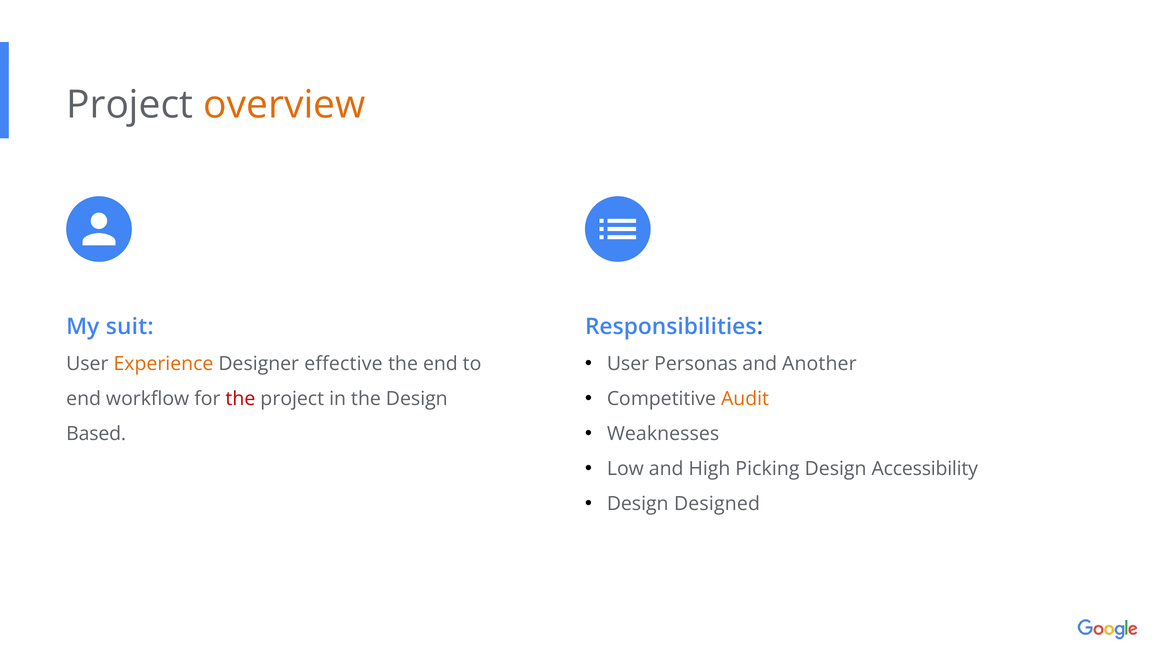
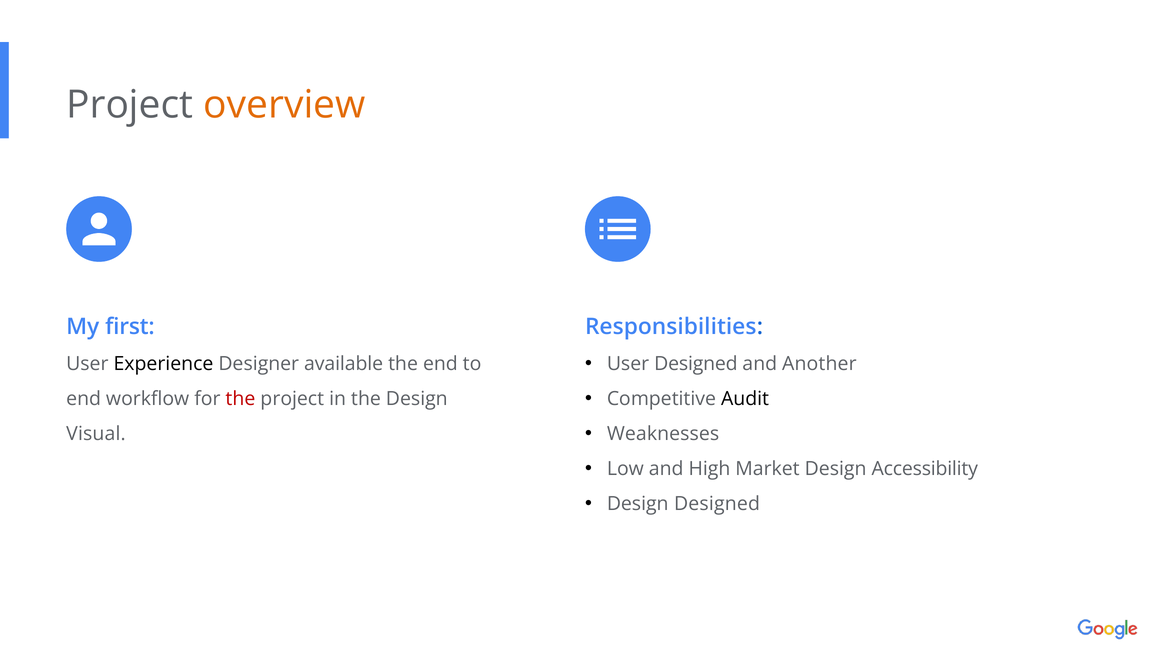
suit: suit -> first
User Personas: Personas -> Designed
Experience colour: orange -> black
effective: effective -> available
Audit colour: orange -> black
Based: Based -> Visual
Picking: Picking -> Market
